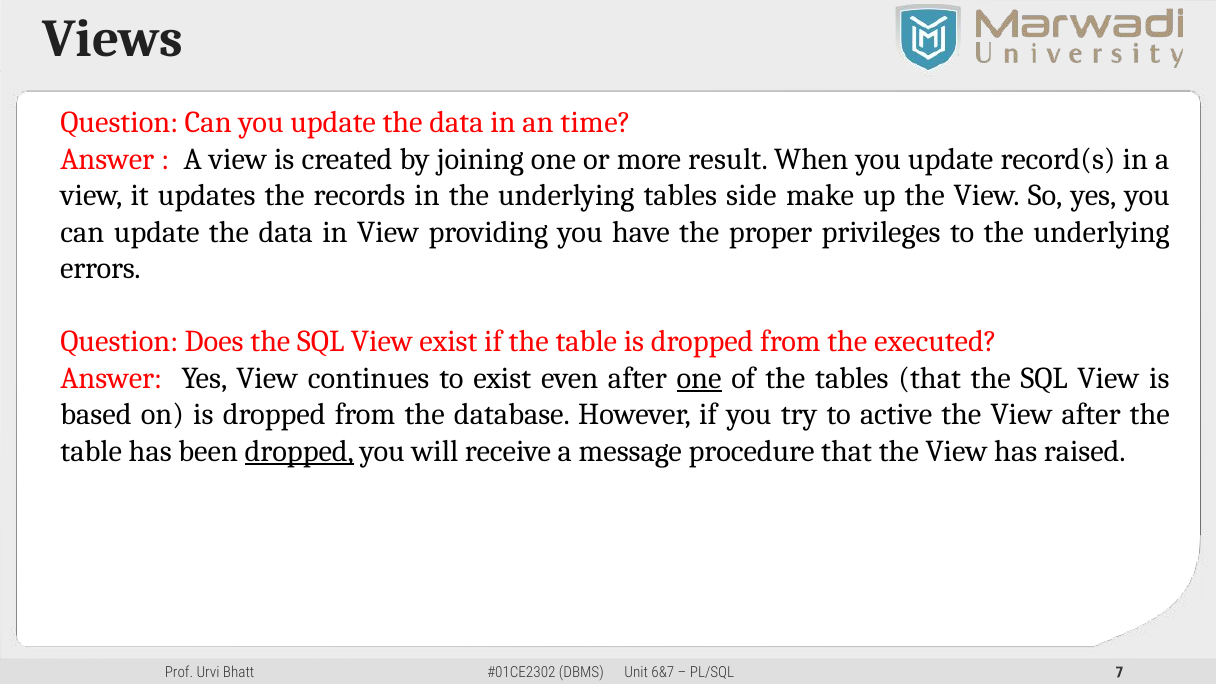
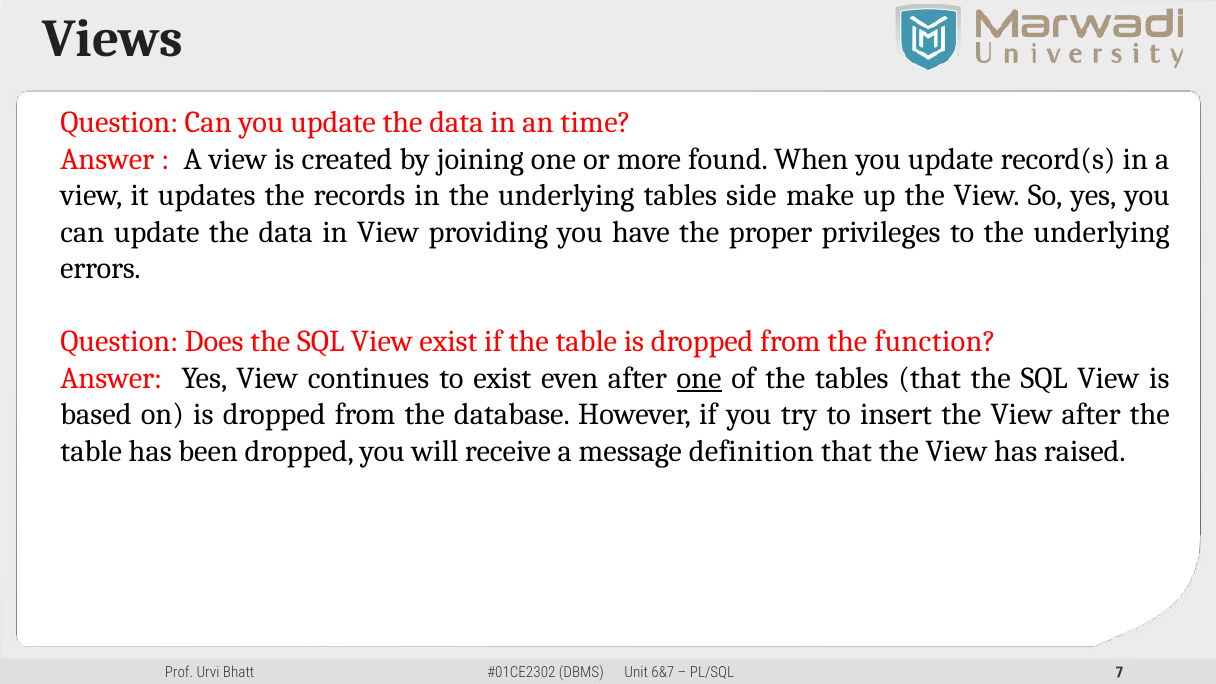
result: result -> found
executed: executed -> function
active: active -> insert
dropped at (299, 451) underline: present -> none
procedure: procedure -> definition
